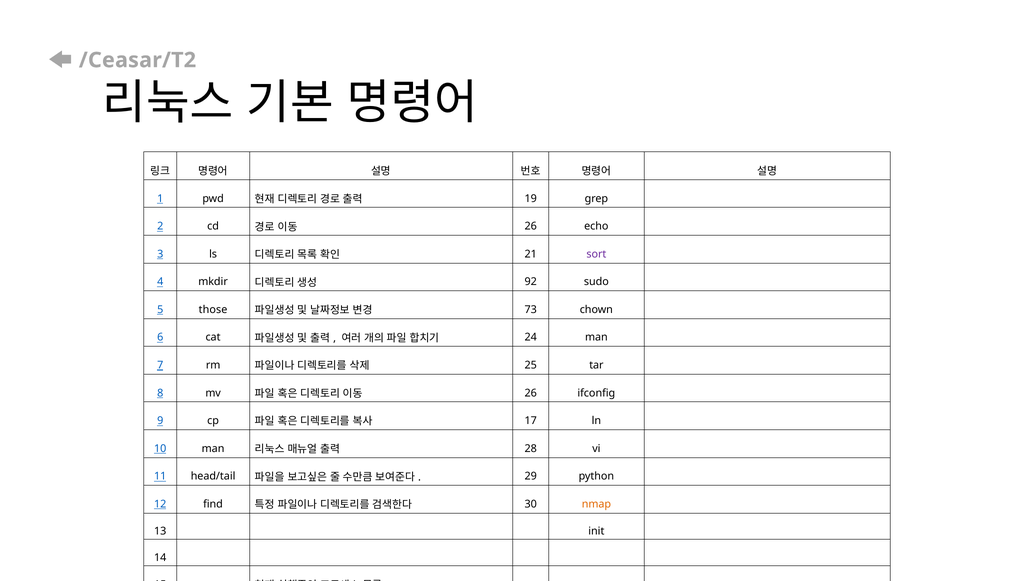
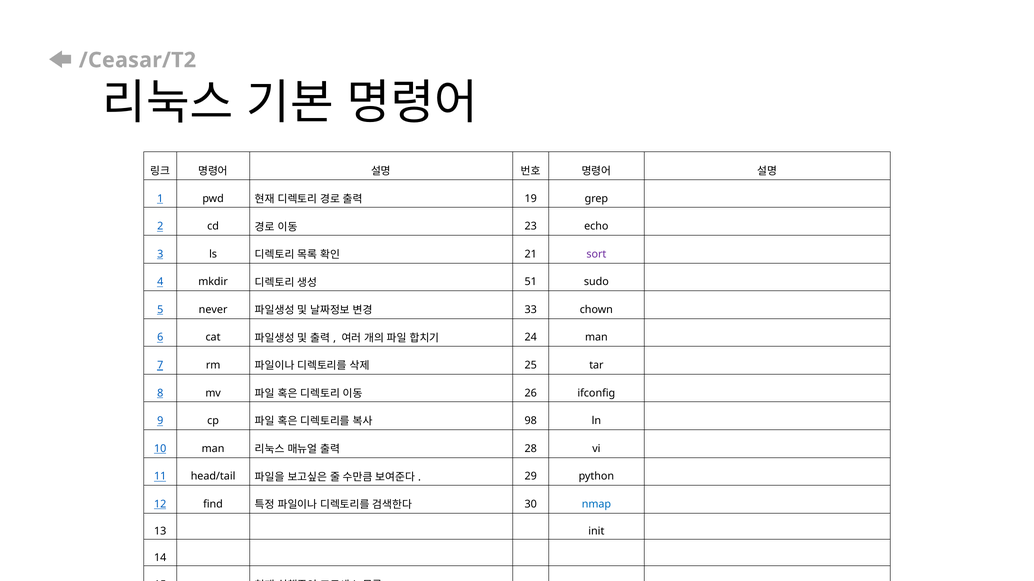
26 at (531, 226): 26 -> 23
92: 92 -> 51
those: those -> never
73: 73 -> 33
17 at (531, 421): 17 -> 98
nmap colour: orange -> blue
